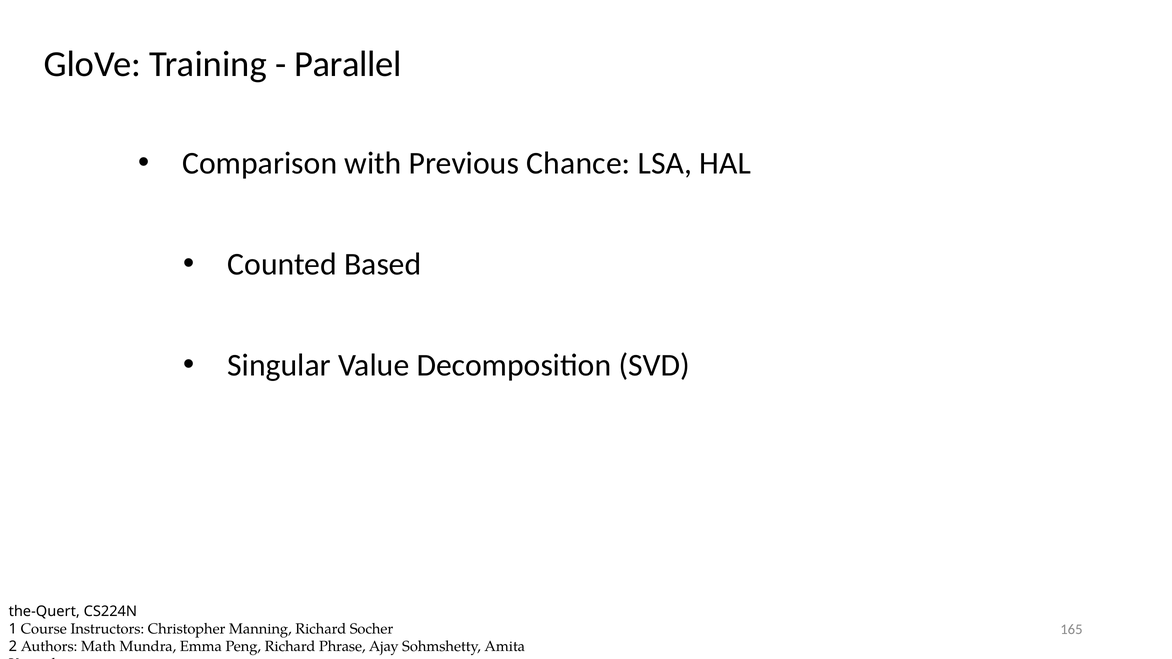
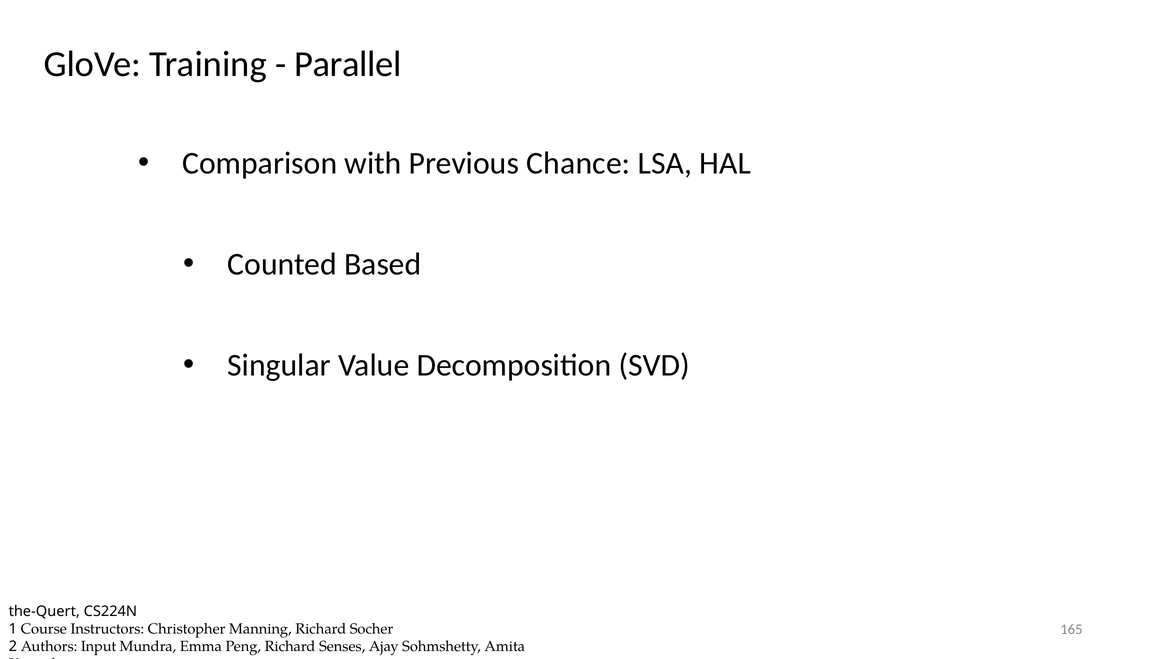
Math: Math -> Input
Phrase: Phrase -> Senses
